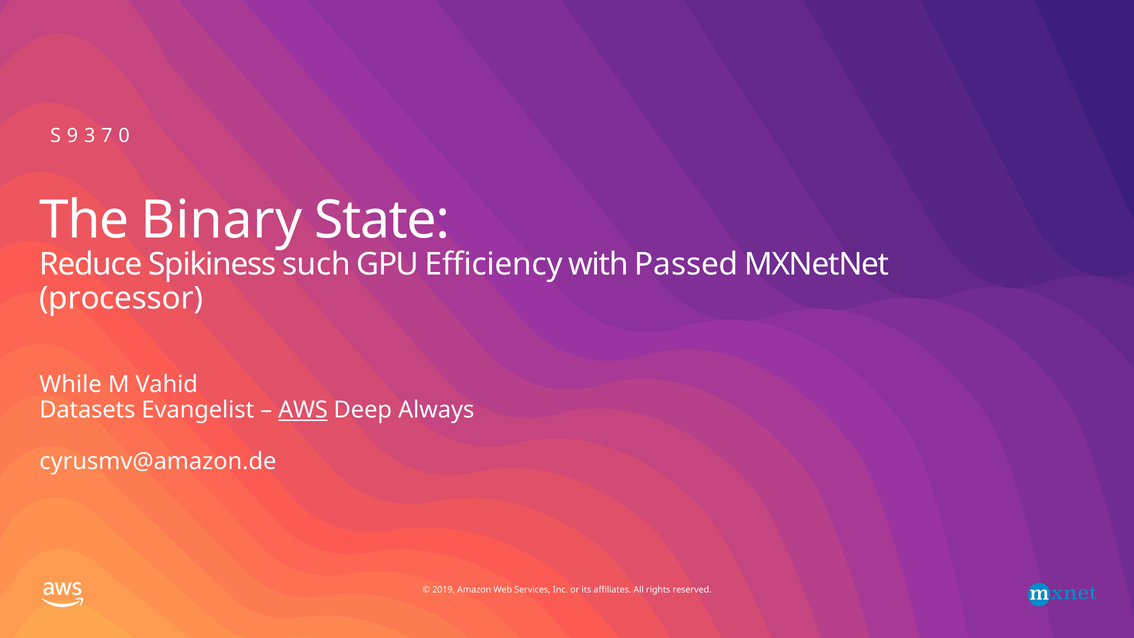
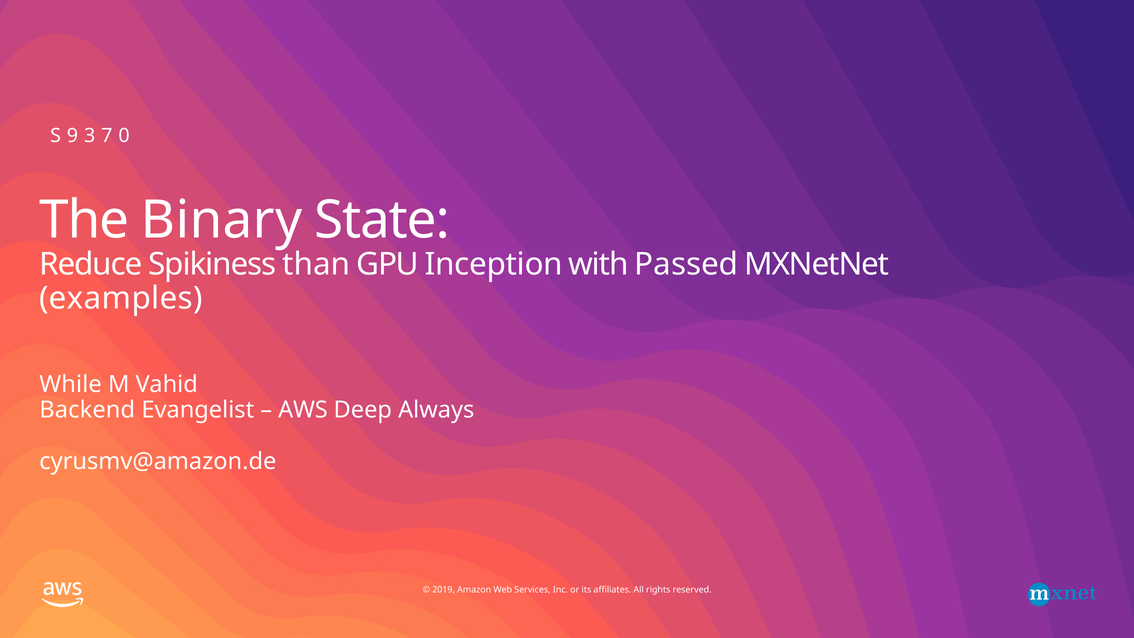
such: such -> than
Efficiency: Efficiency -> Inception
processor: processor -> examples
Datasets: Datasets -> Backend
AWS underline: present -> none
